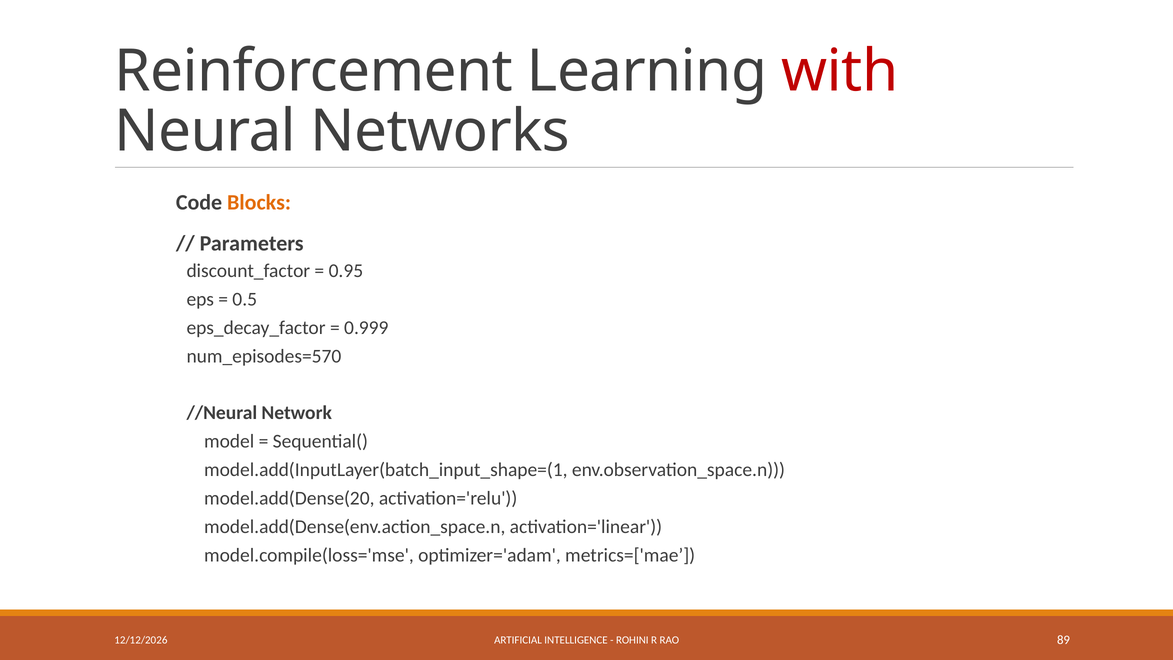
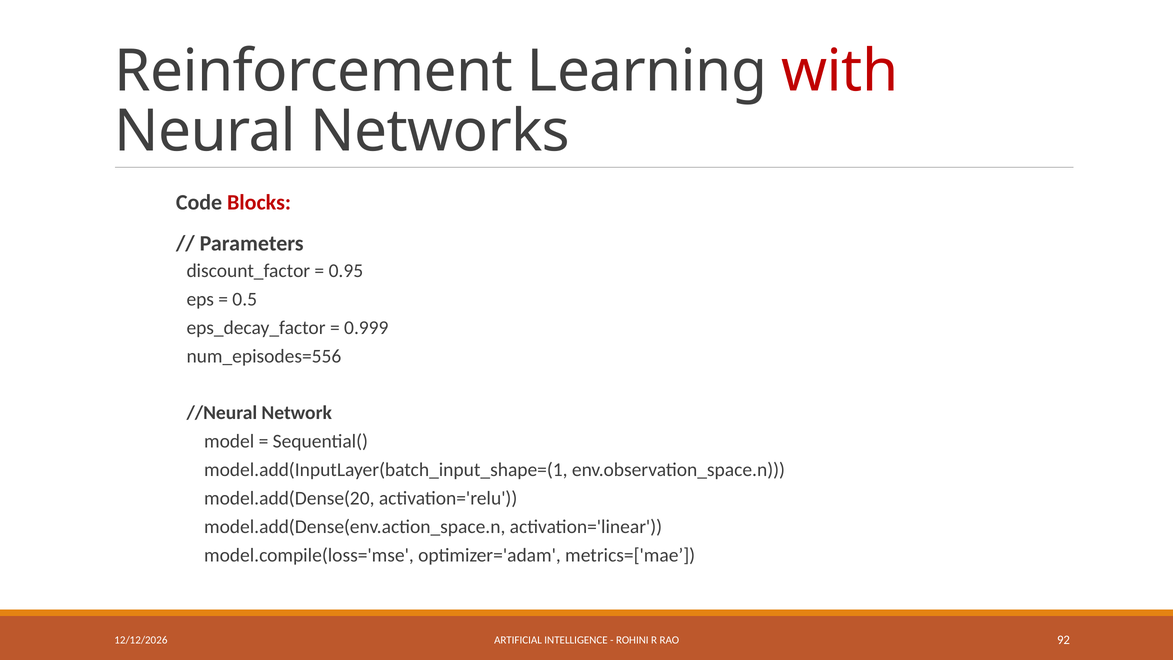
Blocks colour: orange -> red
num_episodes=570: num_episodes=570 -> num_episodes=556
89: 89 -> 92
